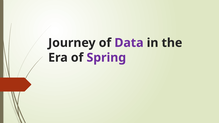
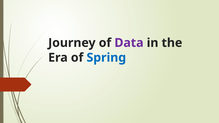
Spring colour: purple -> blue
